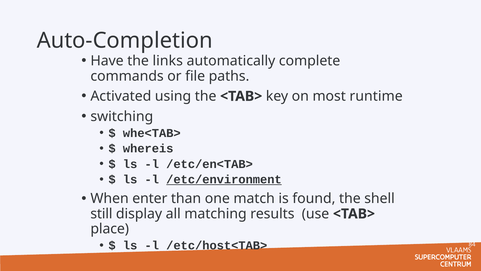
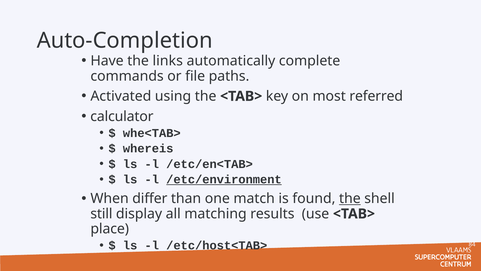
runtime: runtime -> referred
switching: switching -> calculator
enter: enter -> differ
the at (350, 198) underline: none -> present
